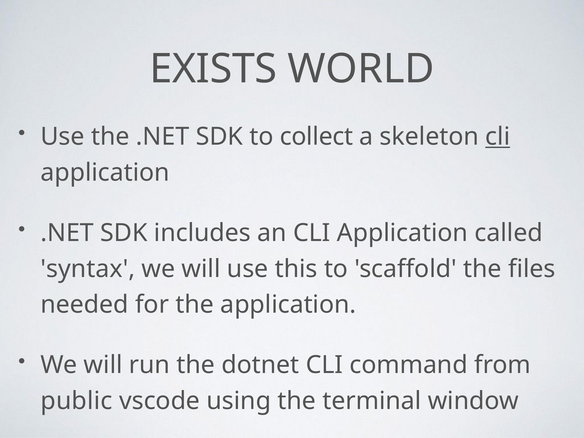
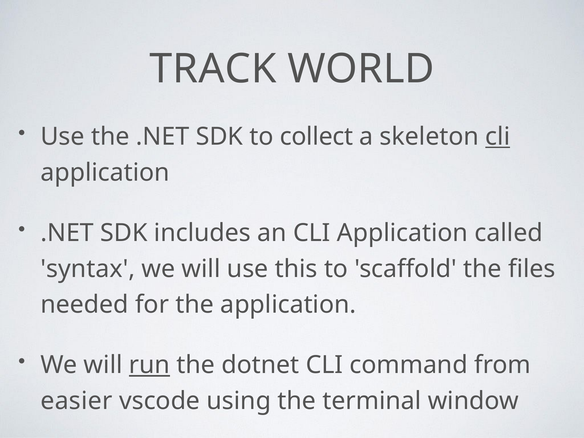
EXISTS: EXISTS -> TRACK
run underline: none -> present
public: public -> easier
